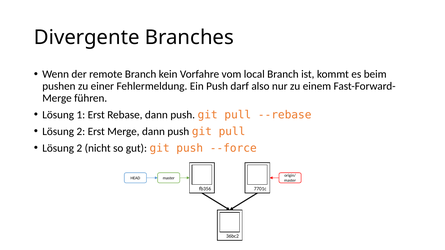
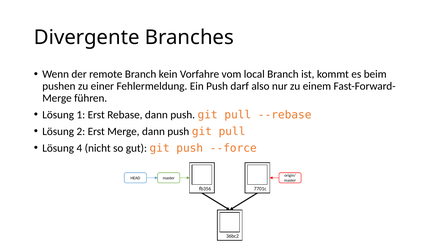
2 at (79, 148): 2 -> 4
